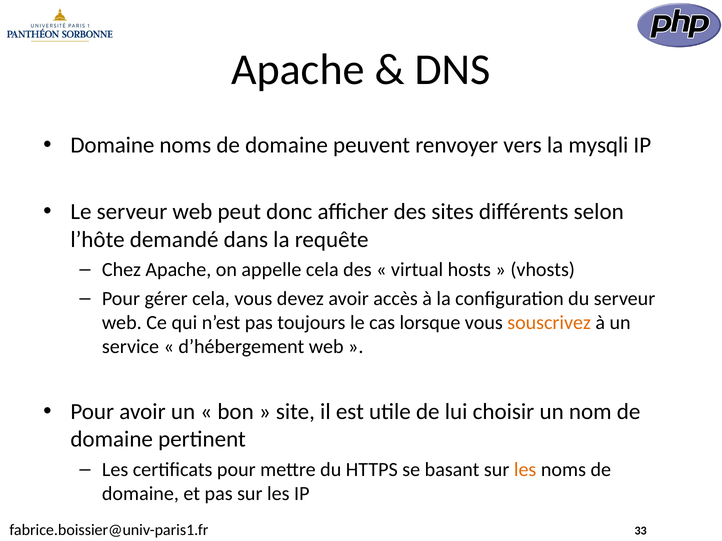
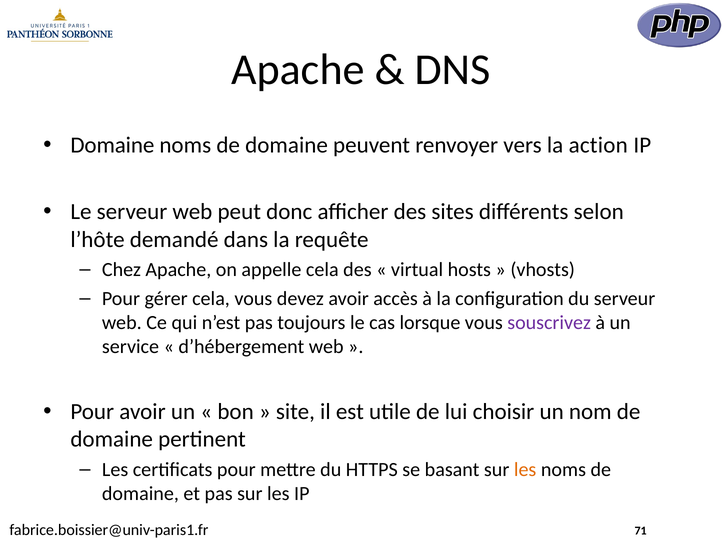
mysqli: mysqli -> action
souscrivez colour: orange -> purple
33: 33 -> 71
